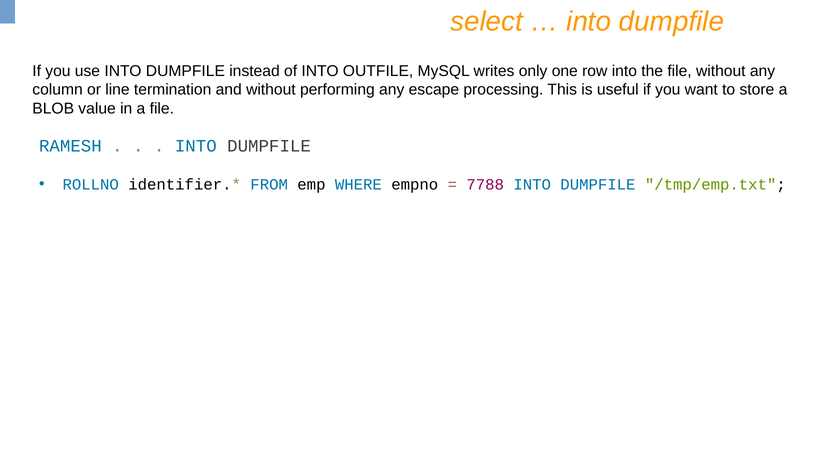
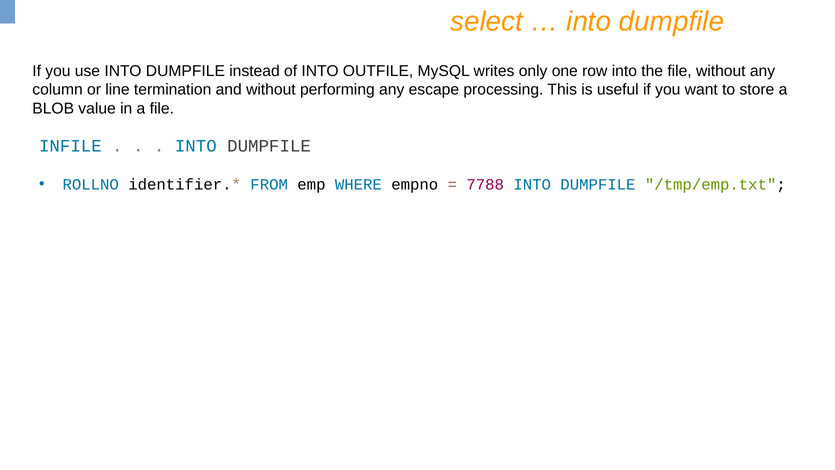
RAMESH: RAMESH -> INFILE
